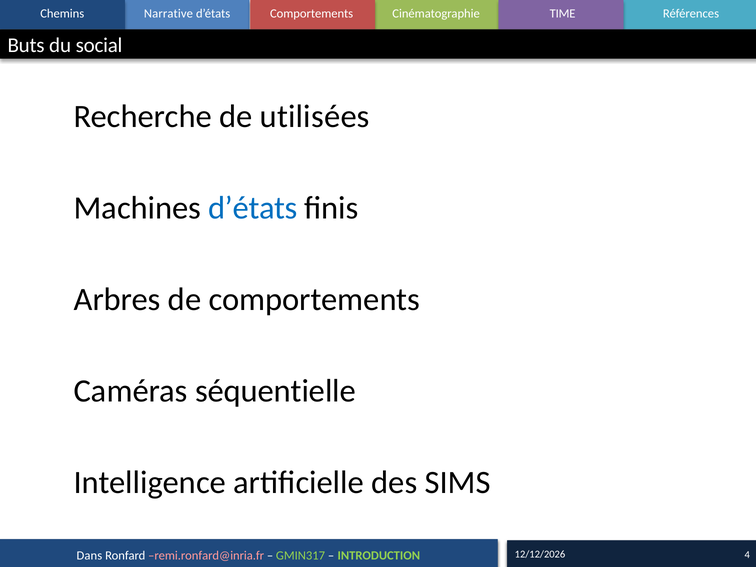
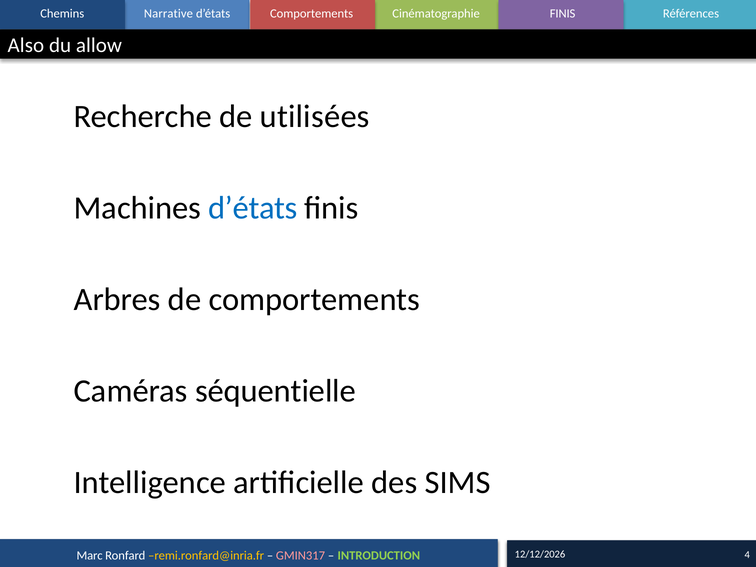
TIME at (563, 14): TIME -> FINIS
Buts: Buts -> Also
social: social -> allow
Dans: Dans -> Marc
remi.ronfard@inria.fr colour: pink -> yellow
GMIN317 colour: light green -> pink
